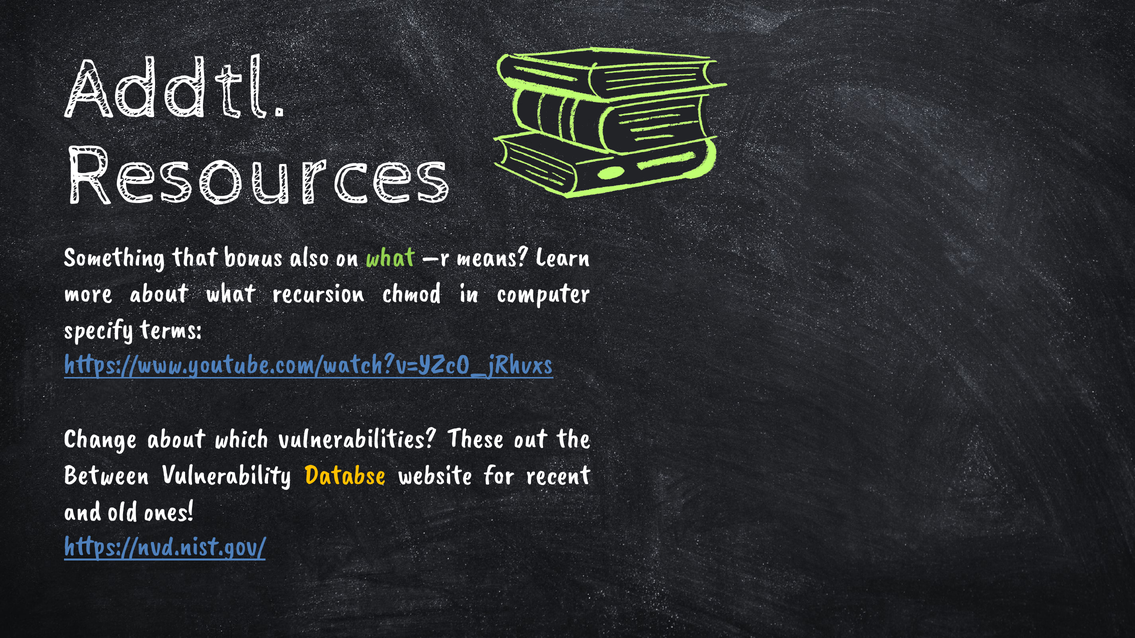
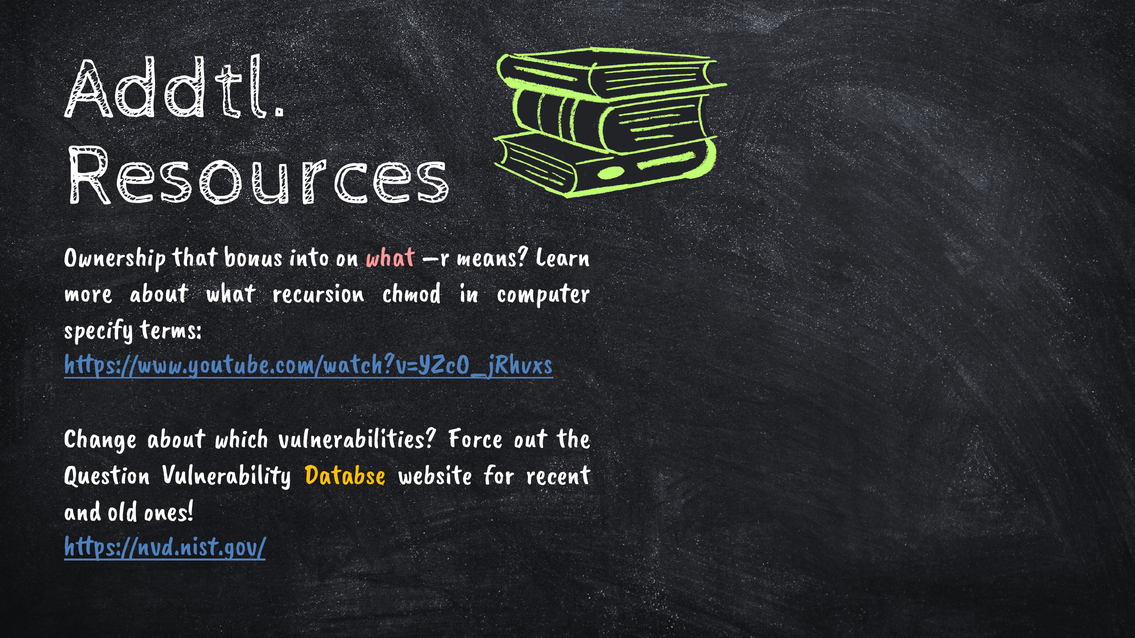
Something: Something -> Ownership
also: also -> into
what at (390, 256) colour: light green -> pink
These: These -> Force
Between: Between -> Question
